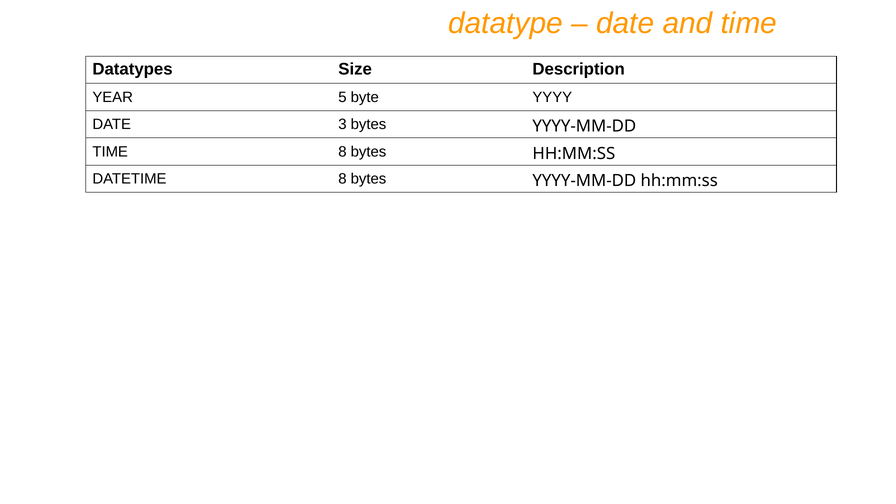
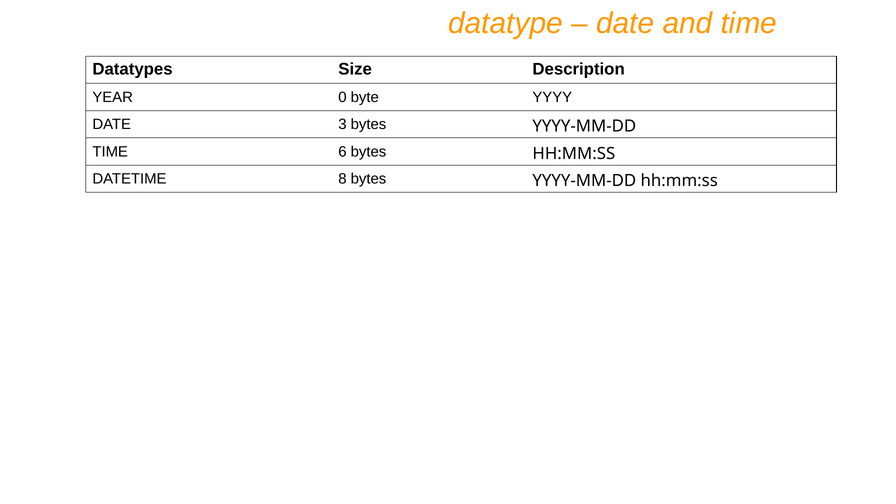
5: 5 -> 0
TIME 8: 8 -> 6
